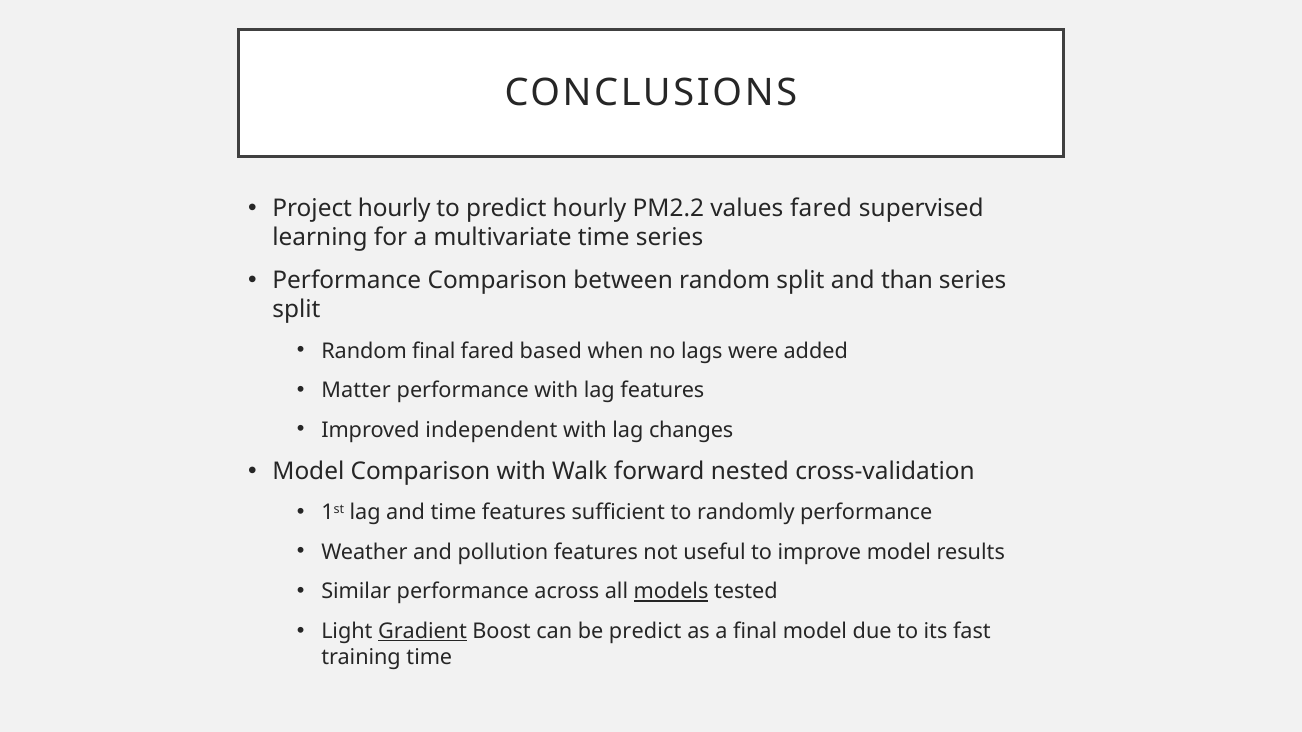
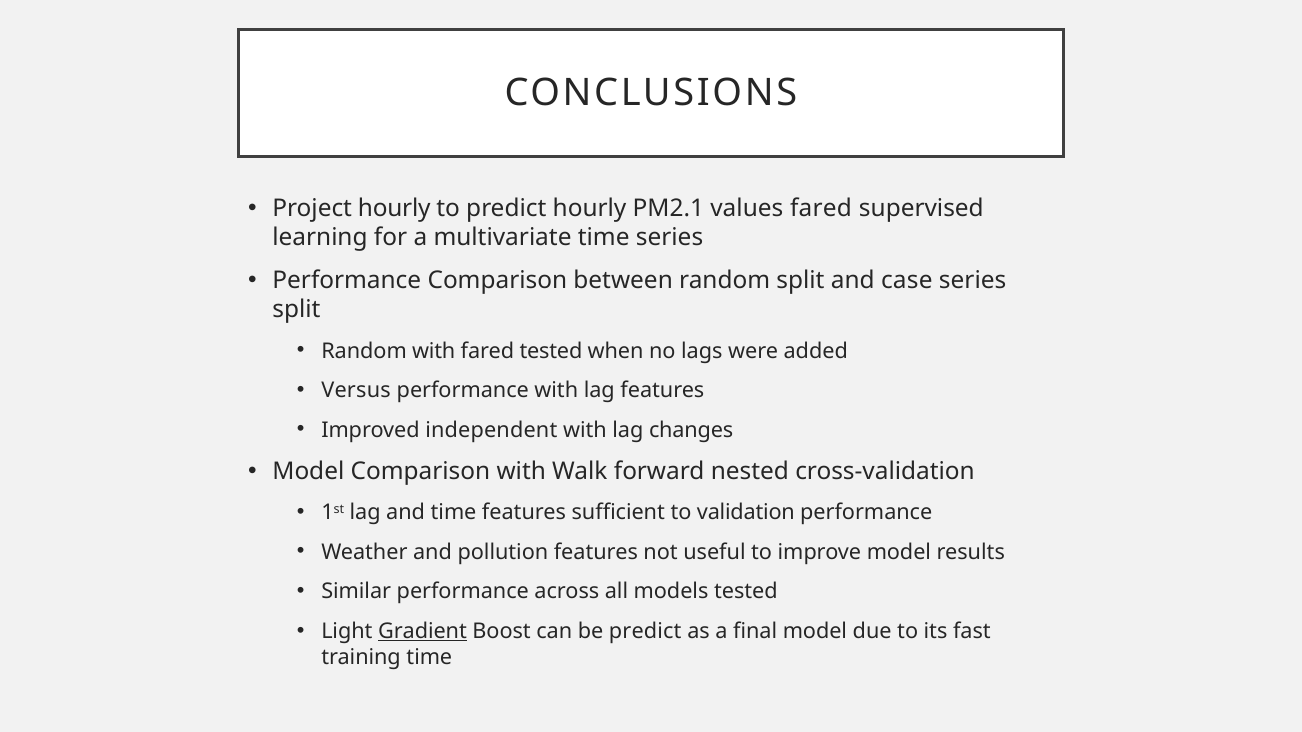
PM2.2: PM2.2 -> PM2.1
than: than -> case
Random final: final -> with
fared based: based -> tested
Matter: Matter -> Versus
randomly: randomly -> validation
models underline: present -> none
